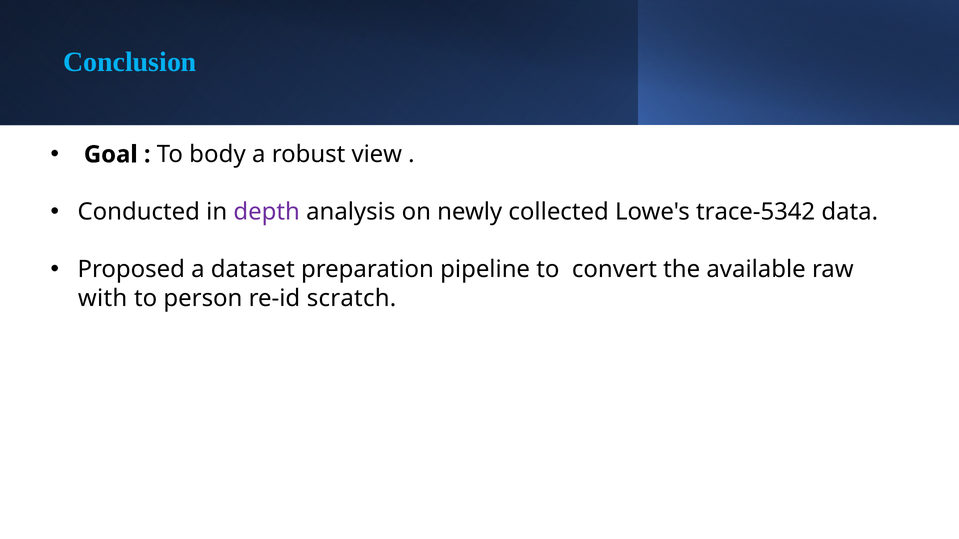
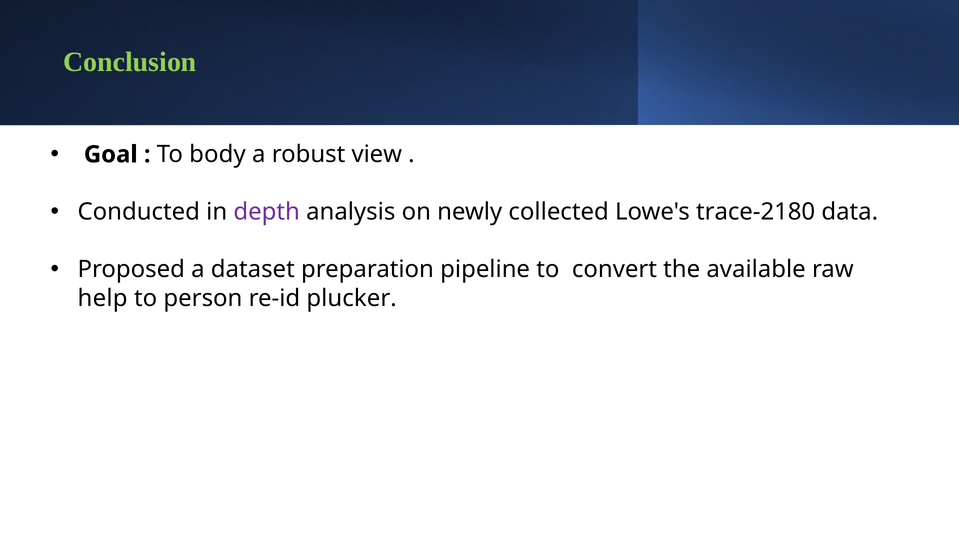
Conclusion colour: light blue -> light green
trace-5342: trace-5342 -> trace-2180
with: with -> help
scratch: scratch -> plucker
